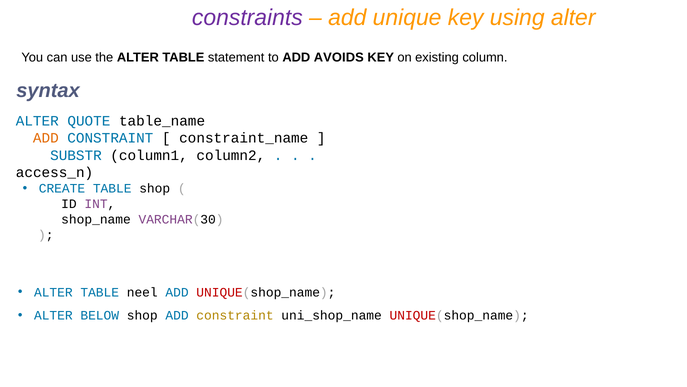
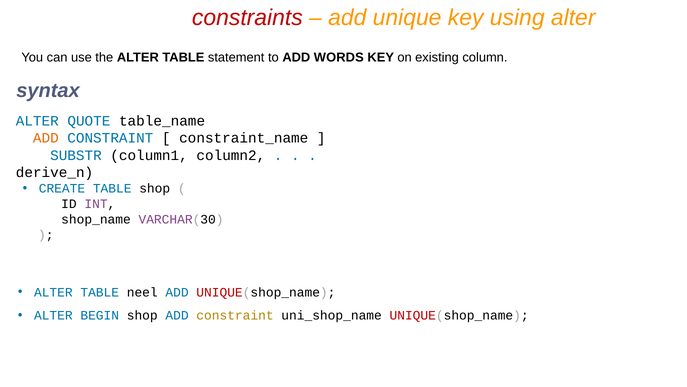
constraints colour: purple -> red
AVOIDS: AVOIDS -> WORDS
access_n: access_n -> derive_n
BELOW: BELOW -> BEGIN
